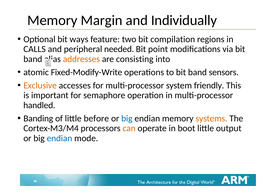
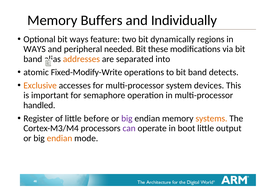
Margin: Margin -> Buffers
compilation: compilation -> dynamically
CALLS at (35, 49): CALLS -> WAYS
point: point -> these
consisting: consisting -> separated
sensors: sensors -> detects
friendly: friendly -> devices
Banding: Banding -> Register
big at (127, 118) colour: blue -> purple
can colour: orange -> purple
endian at (60, 138) colour: blue -> orange
